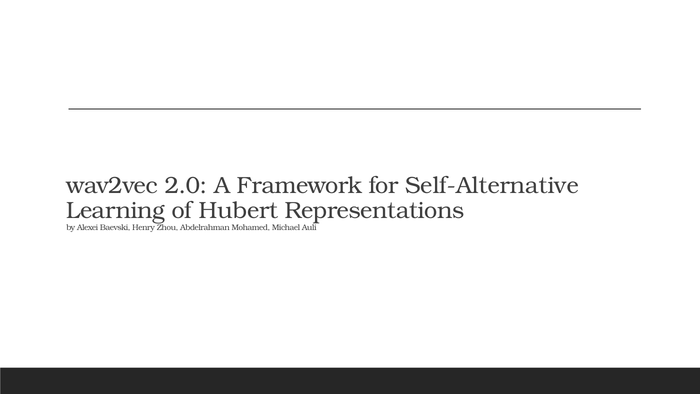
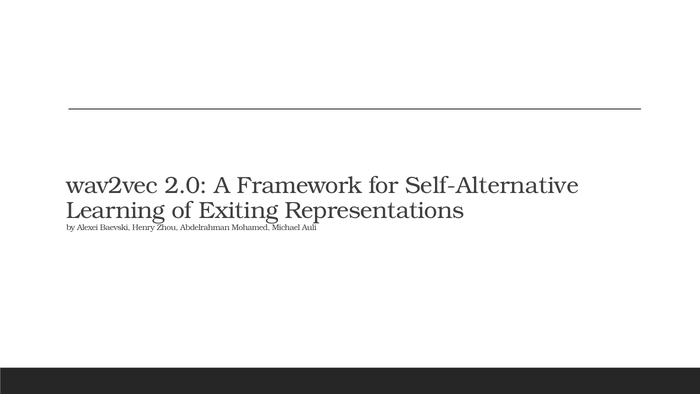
Hubert: Hubert -> Exiting
